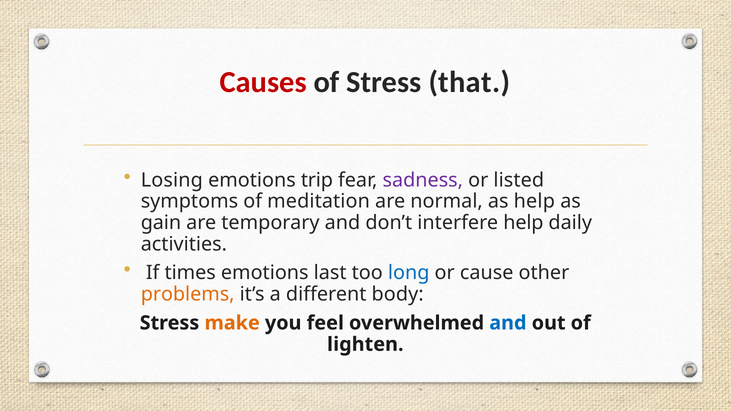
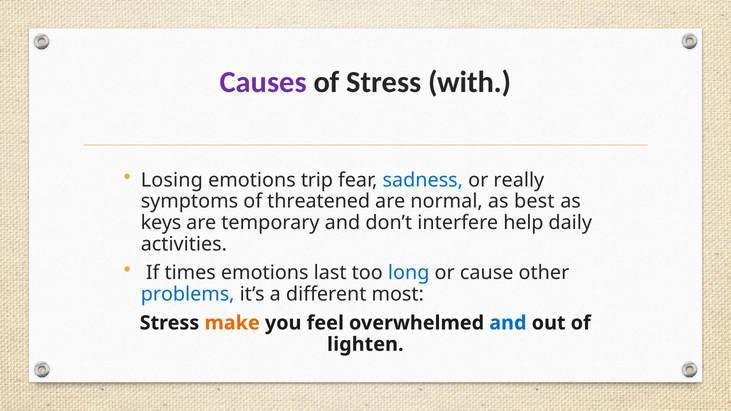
Causes colour: red -> purple
that: that -> with
sadness colour: purple -> blue
listed: listed -> really
meditation: meditation -> threatened
as help: help -> best
gain: gain -> keys
problems colour: orange -> blue
body: body -> most
